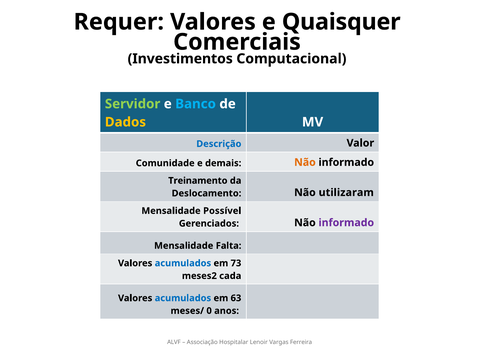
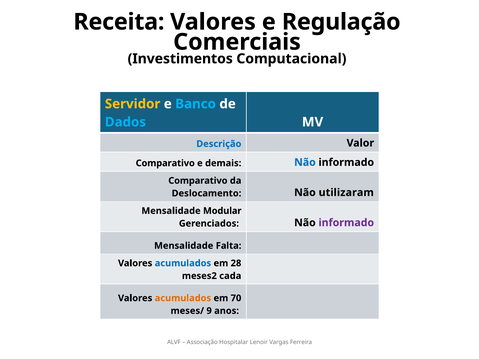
Requer: Requer -> Receita
Quaisquer: Quaisquer -> Regulação
Servidor colour: light green -> yellow
Dados colour: yellow -> light blue
Comunidade at (165, 163): Comunidade -> Comparativo
Não at (305, 162) colour: orange -> blue
Treinamento at (198, 181): Treinamento -> Comparativo
Possível: Possível -> Modular
73: 73 -> 28
acumulados at (183, 298) colour: blue -> orange
63: 63 -> 70
0: 0 -> 9
